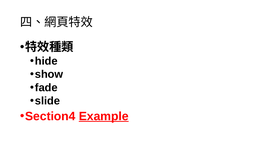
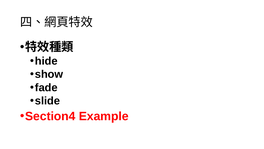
Example underline: present -> none
